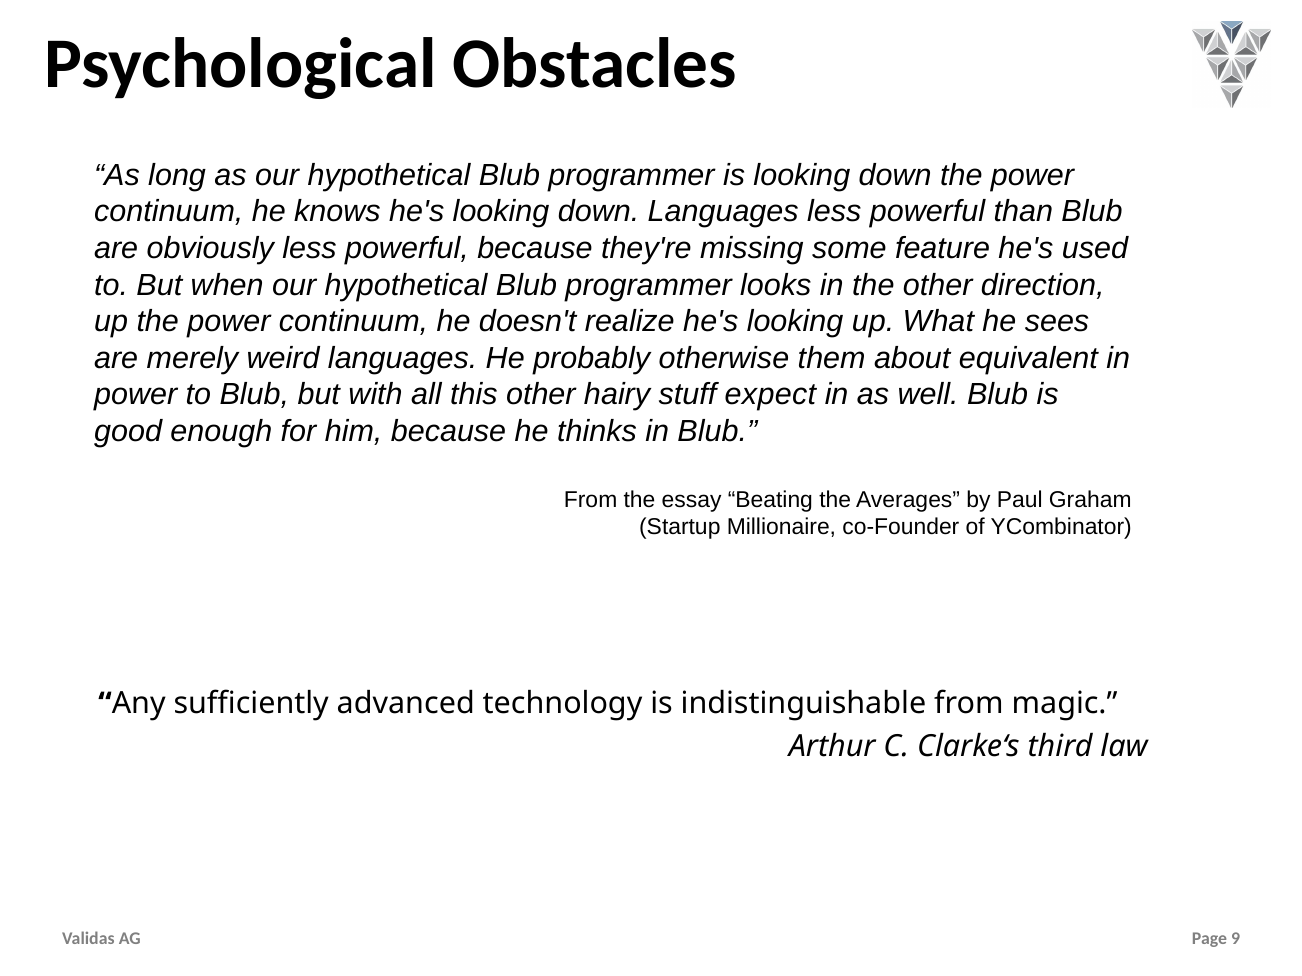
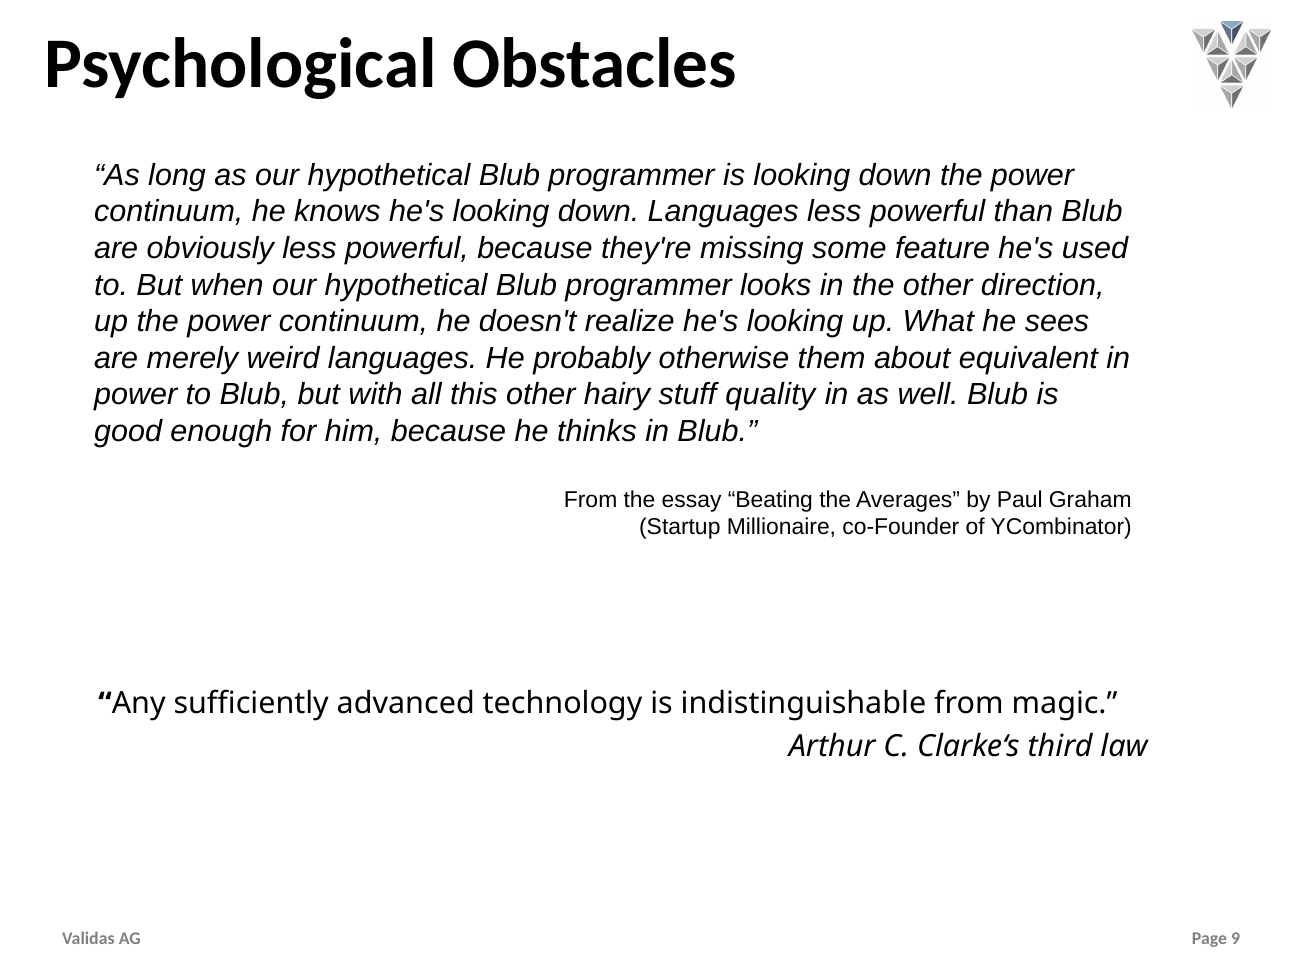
expect: expect -> quality
